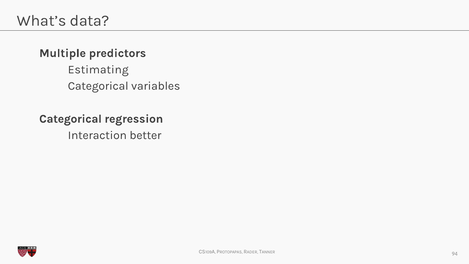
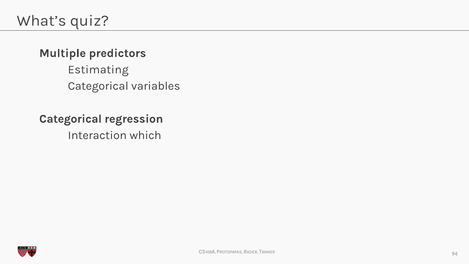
data: data -> quiz
better: better -> which
